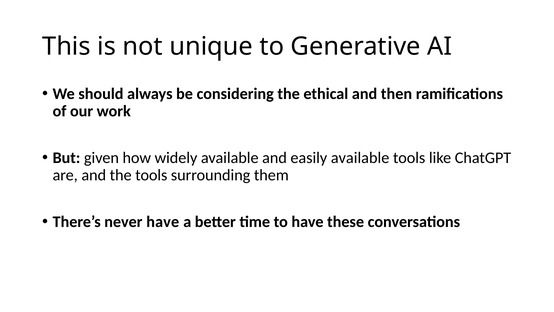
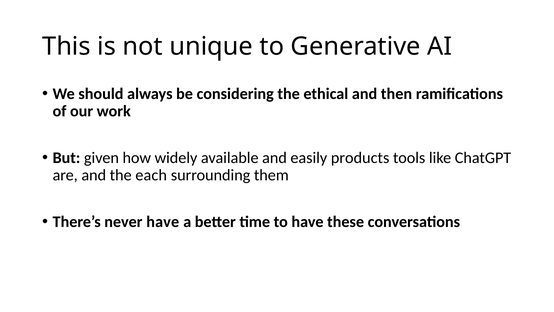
easily available: available -> products
the tools: tools -> each
